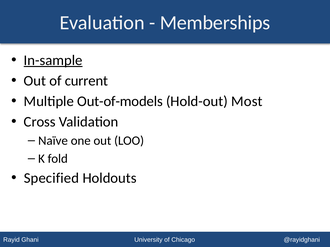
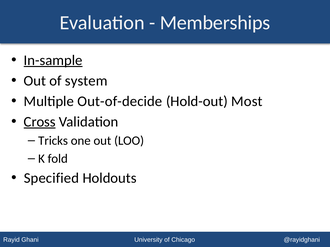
current: current -> system
Out-of-models: Out-of-models -> Out-of-decide
Cross underline: none -> present
Naïve: Naïve -> Tricks
